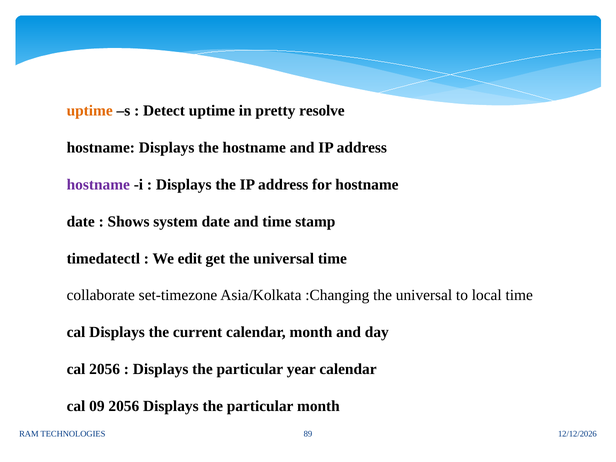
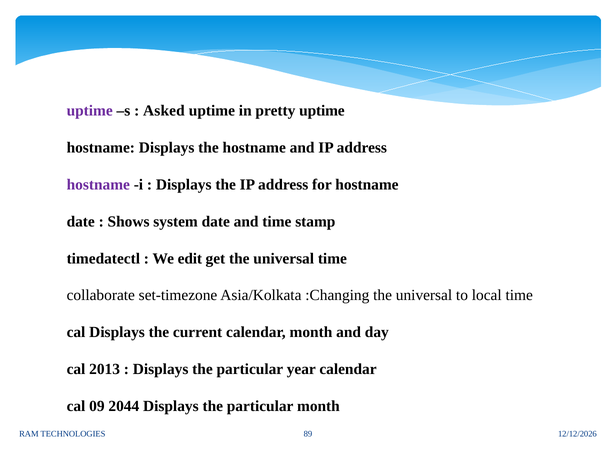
uptime at (90, 111) colour: orange -> purple
Detect: Detect -> Asked
pretty resolve: resolve -> uptime
cal 2056: 2056 -> 2013
09 2056: 2056 -> 2044
